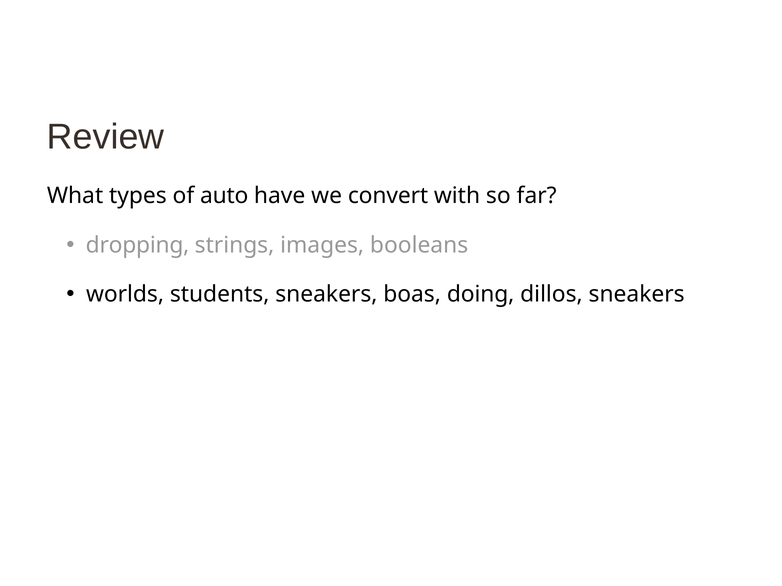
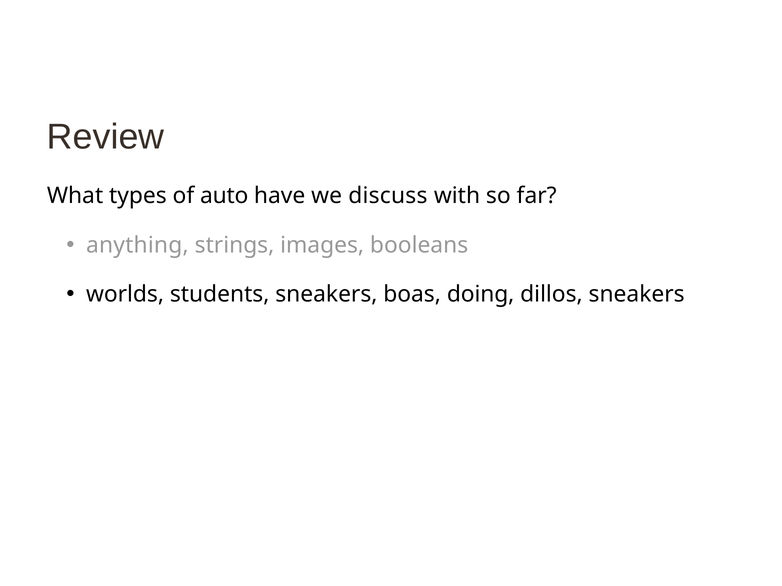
convert: convert -> discuss
dropping: dropping -> anything
